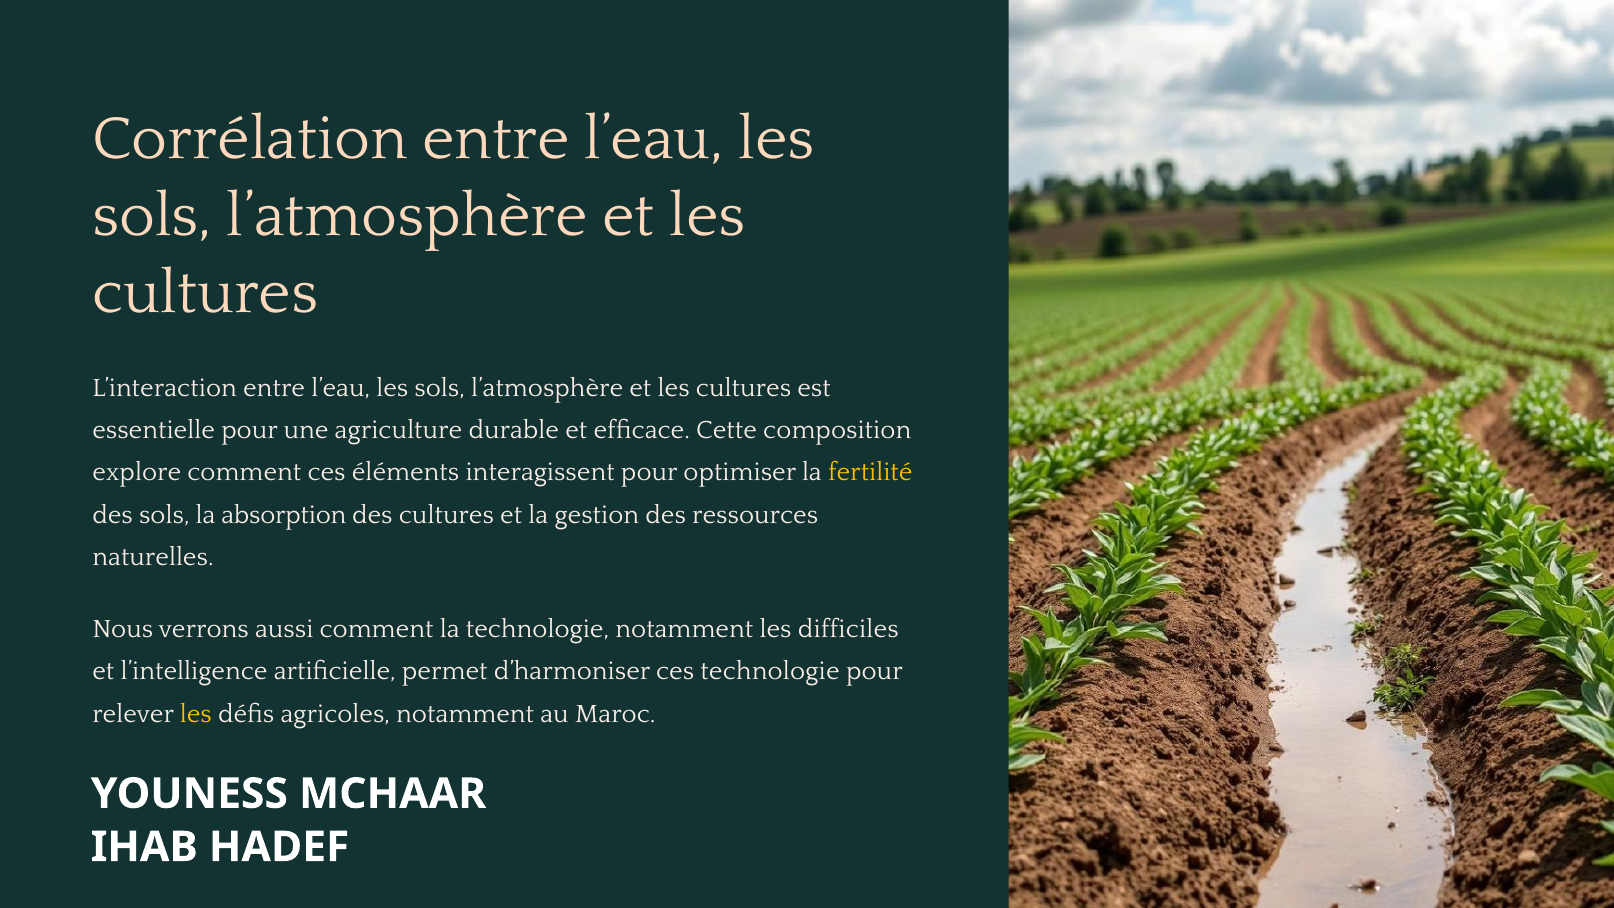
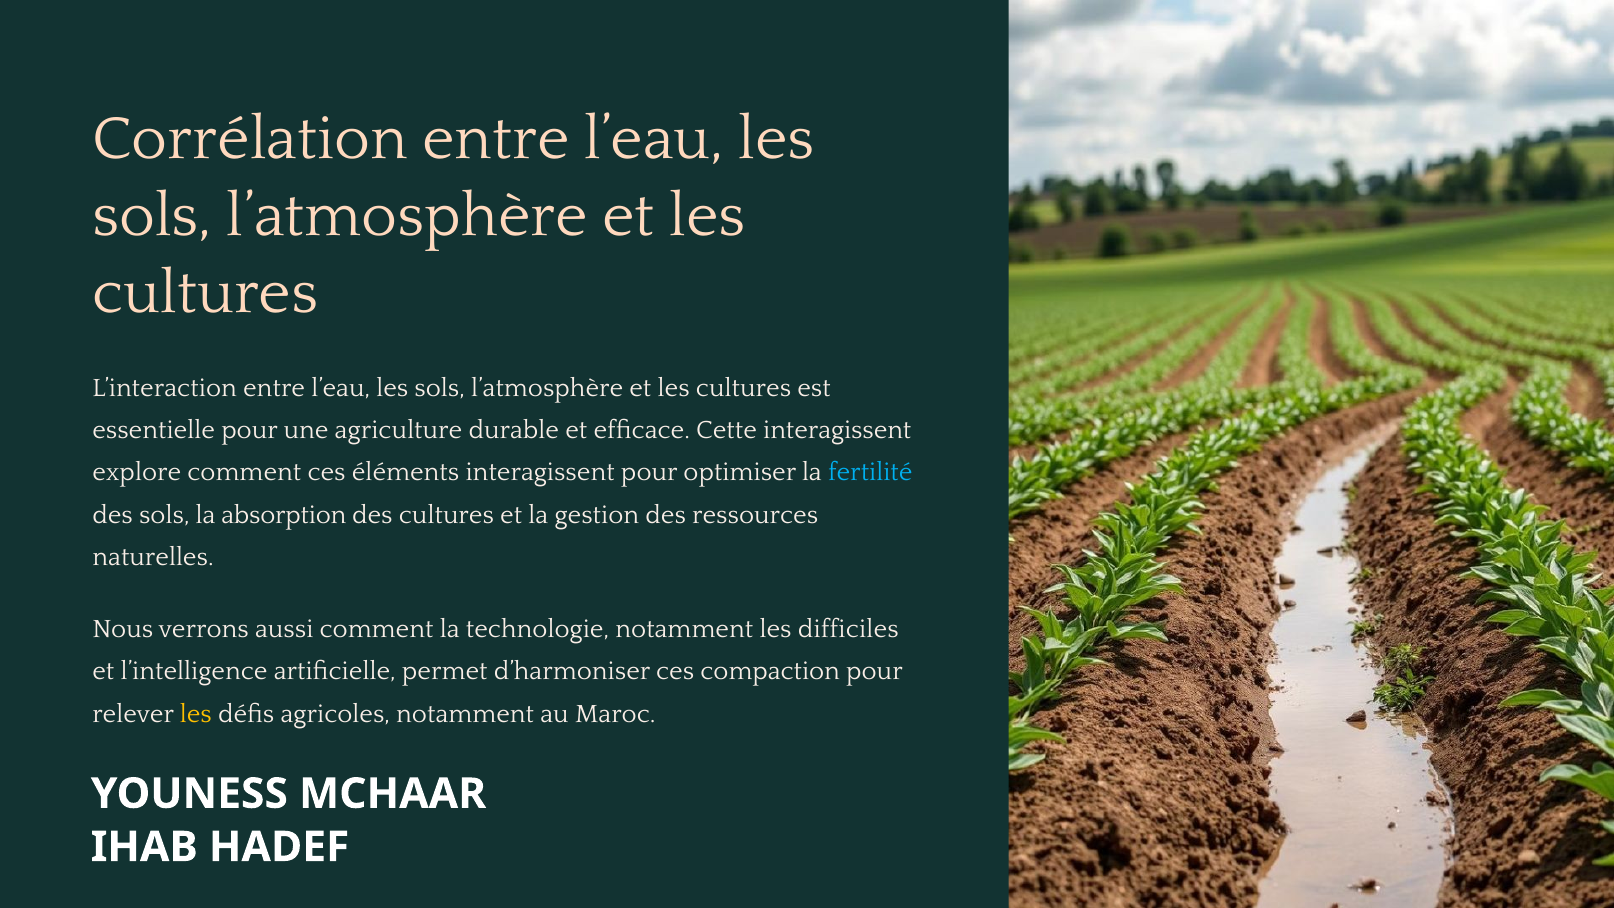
Cette composition: composition -> interagissent
fertilité colour: yellow -> light blue
ces technologie: technologie -> compaction
